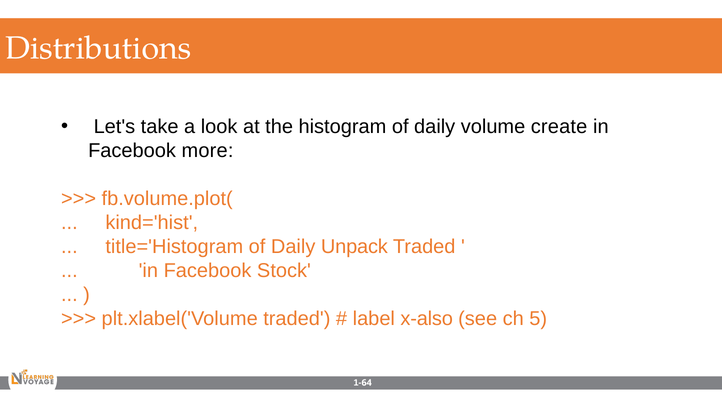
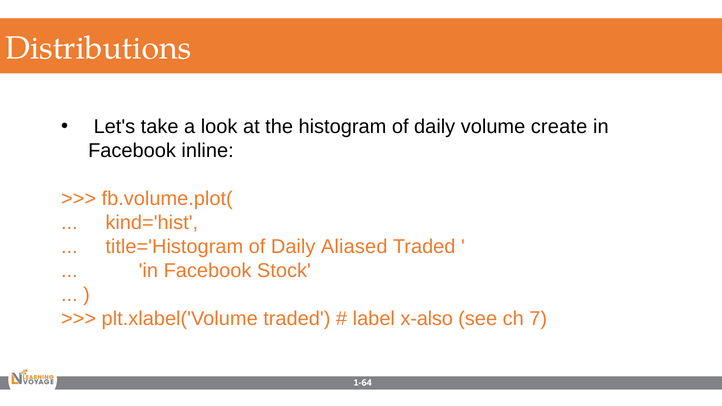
more: more -> inline
Unpack: Unpack -> Aliased
5: 5 -> 7
